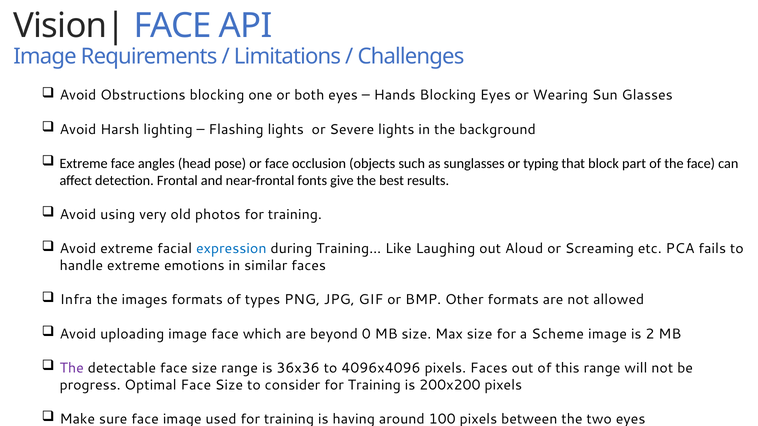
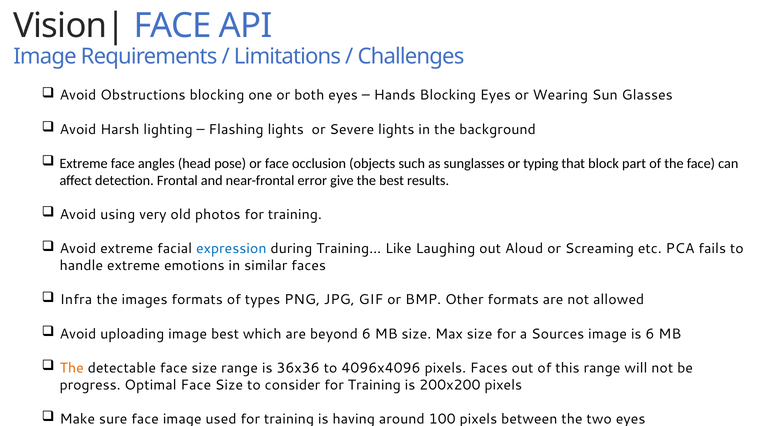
fonts: fonts -> error
image face: face -> best
beyond 0: 0 -> 6
Scheme: Scheme -> Sources
is 2: 2 -> 6
The at (72, 368) colour: purple -> orange
